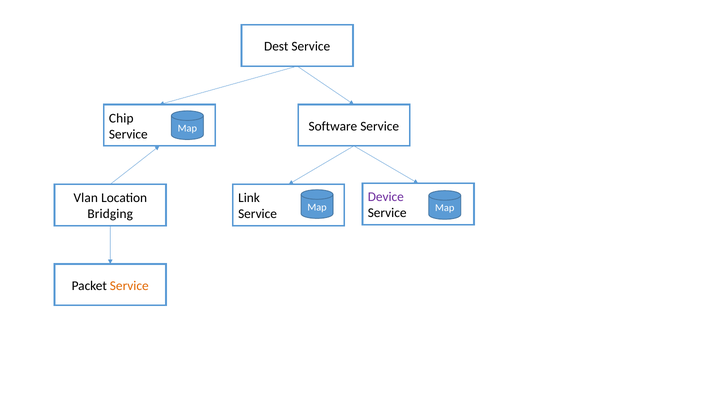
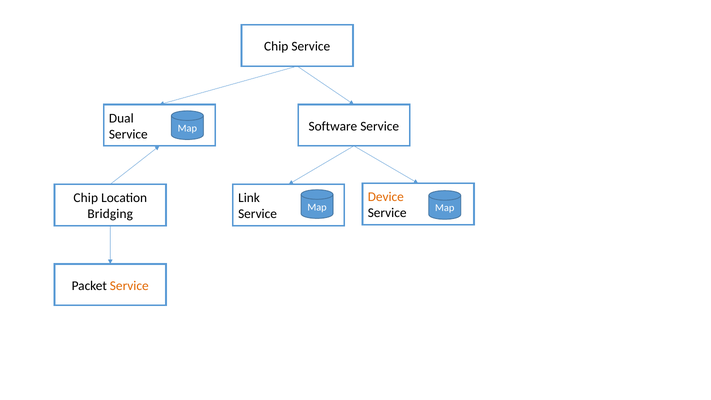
Dest at (276, 46): Dest -> Chip
Chip: Chip -> Dual
Device colour: purple -> orange
Vlan at (86, 198): Vlan -> Chip
